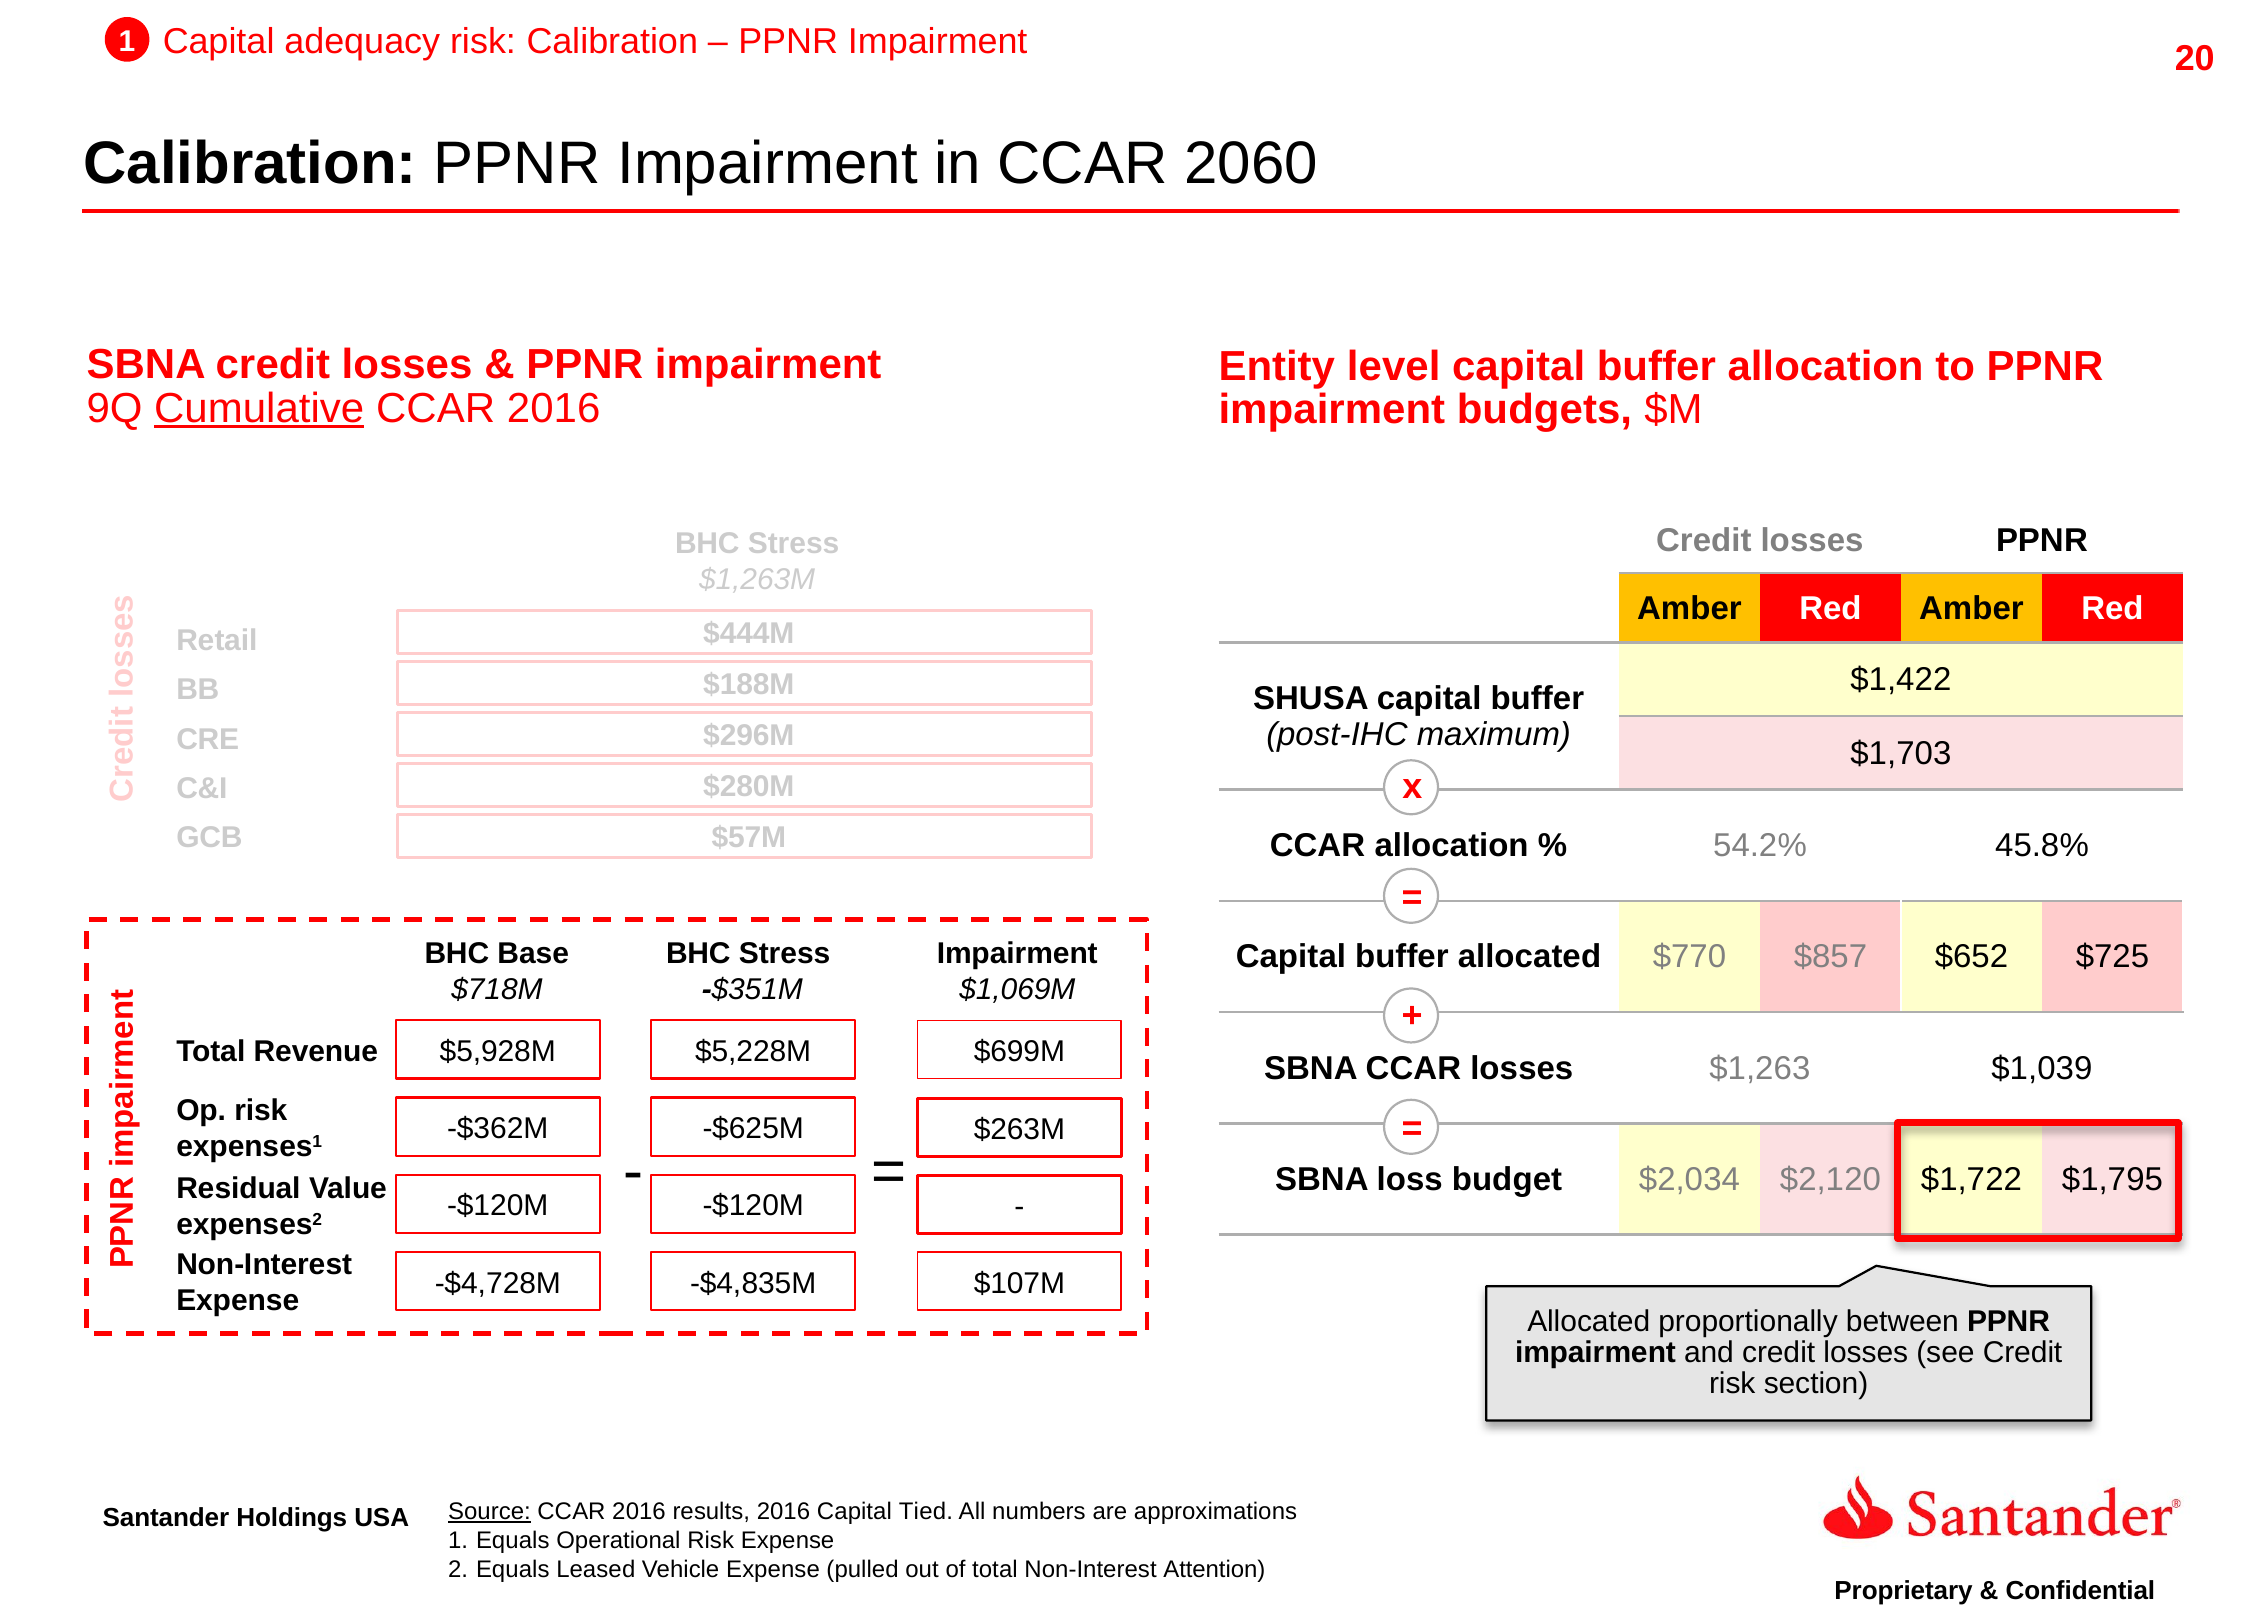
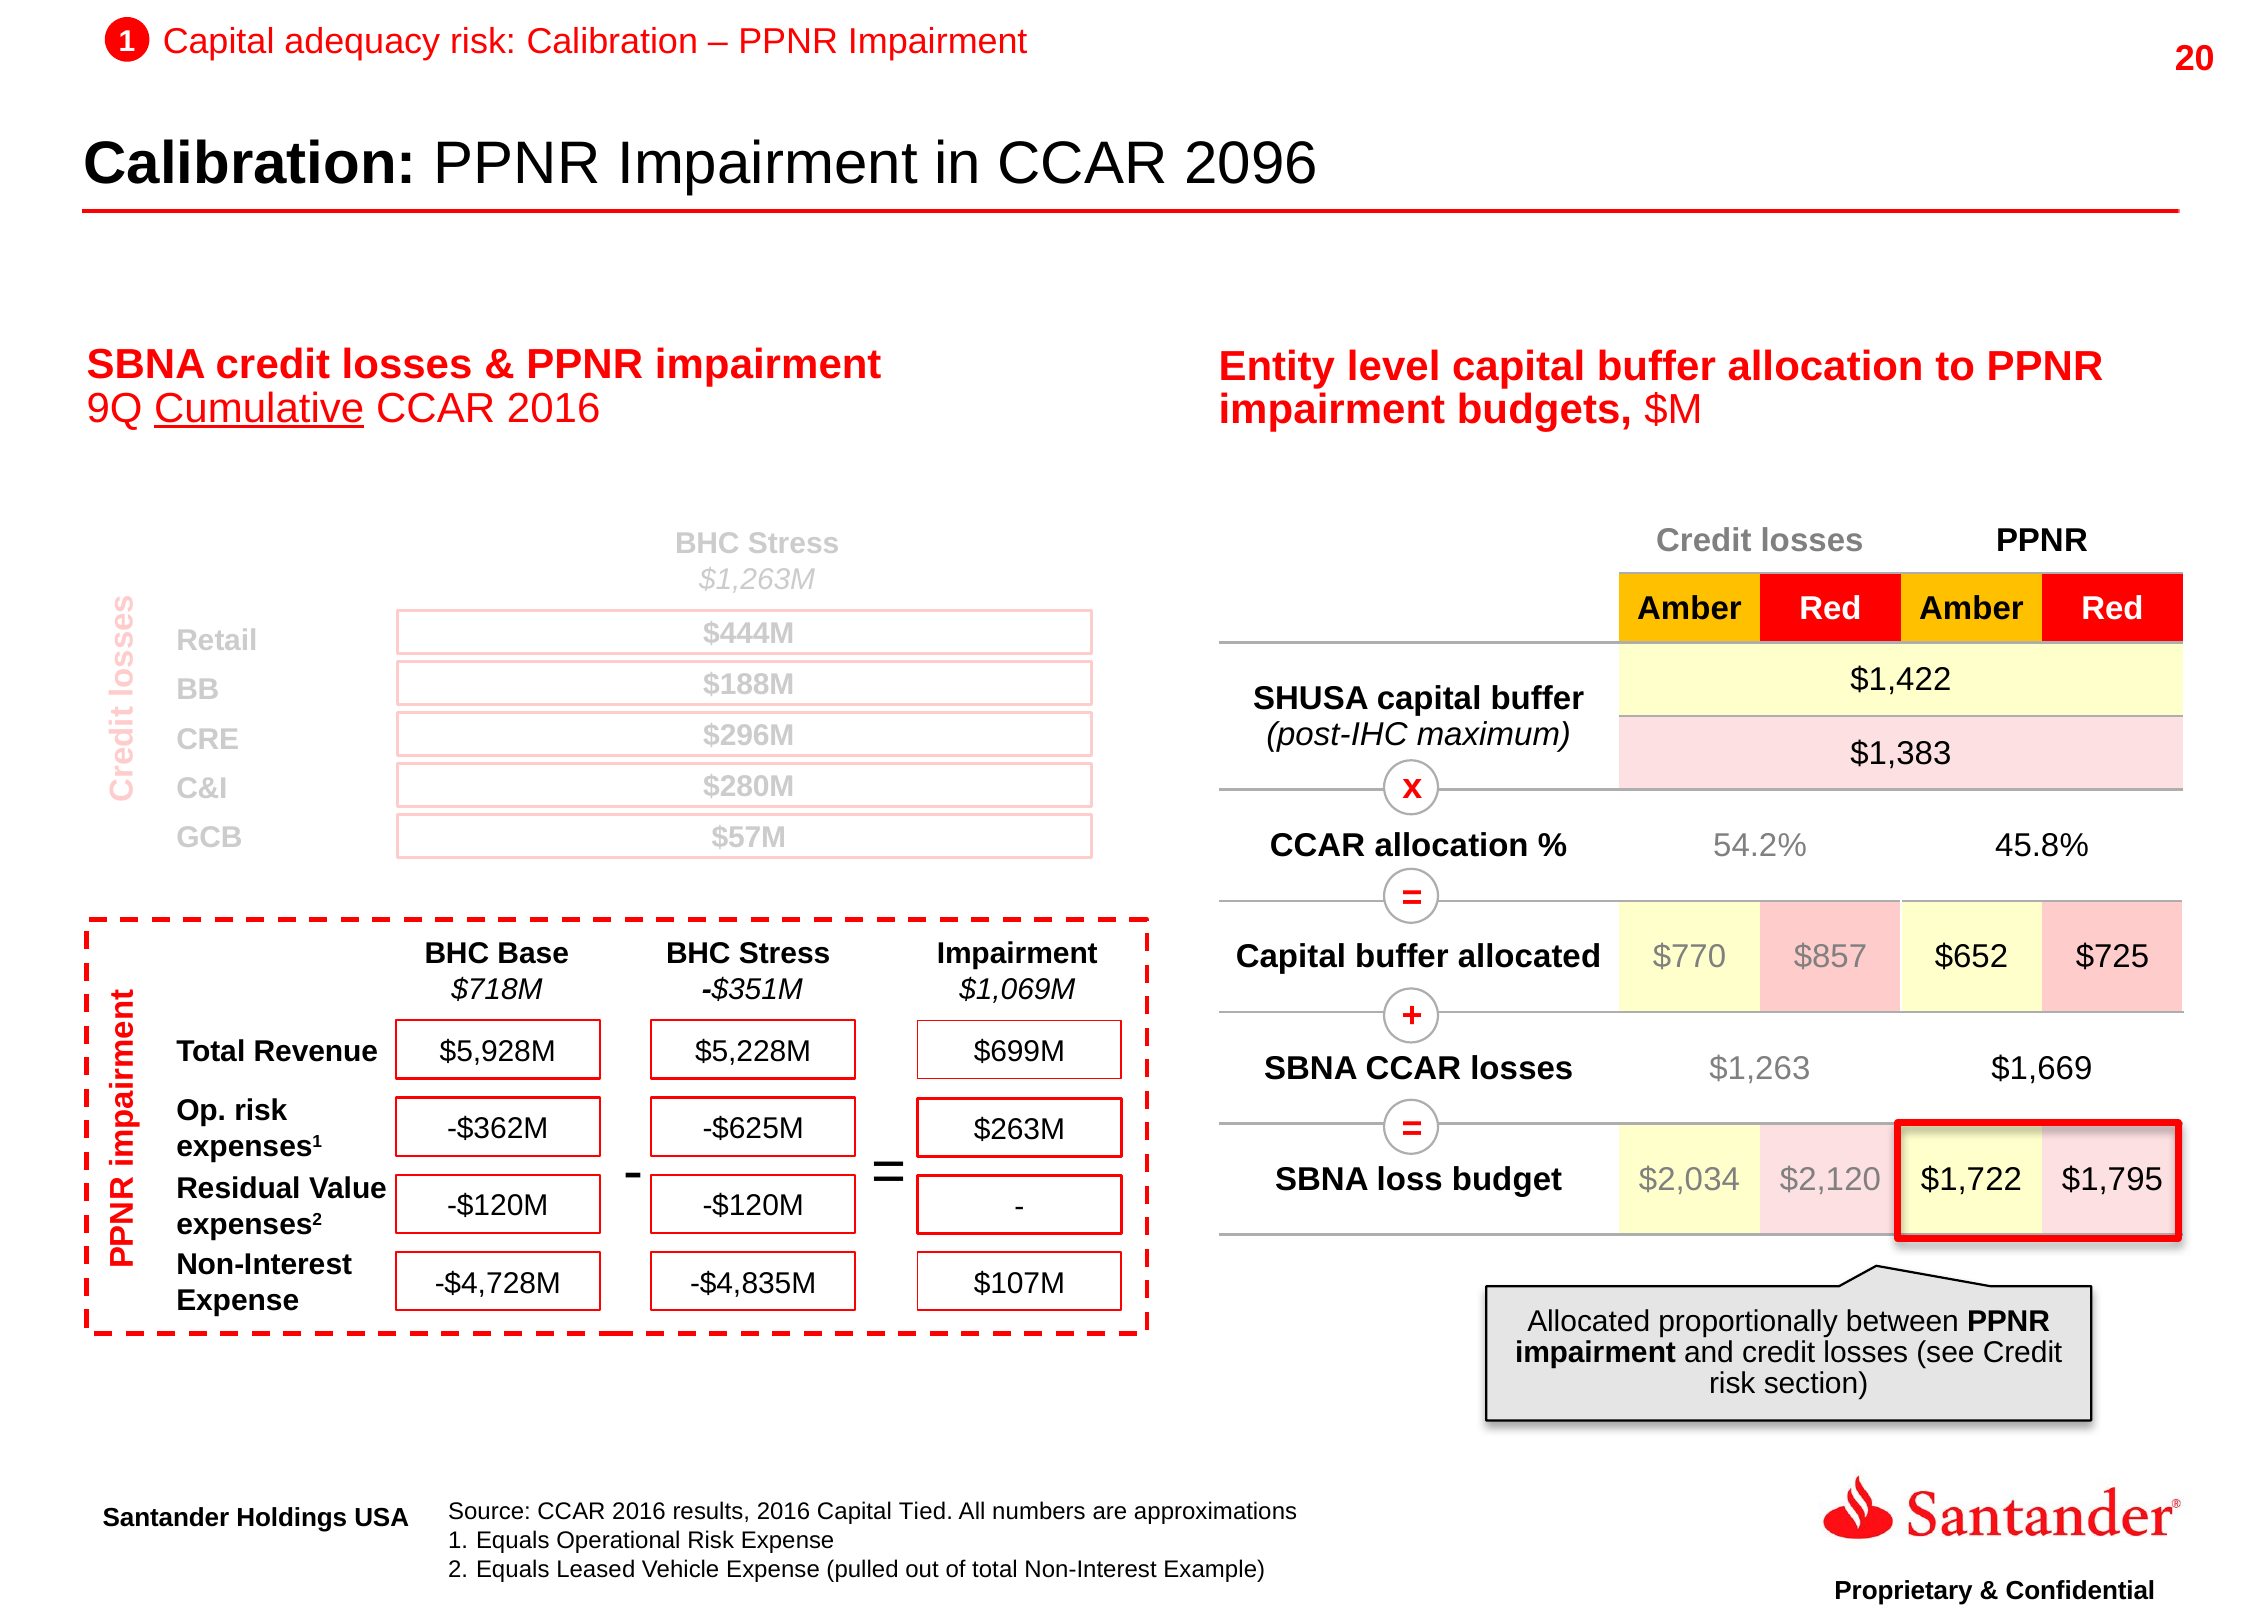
2060: 2060 -> 2096
$1,703: $1,703 -> $1,383
$1,039: $1,039 -> $1,669
Source underline: present -> none
Attention: Attention -> Example
